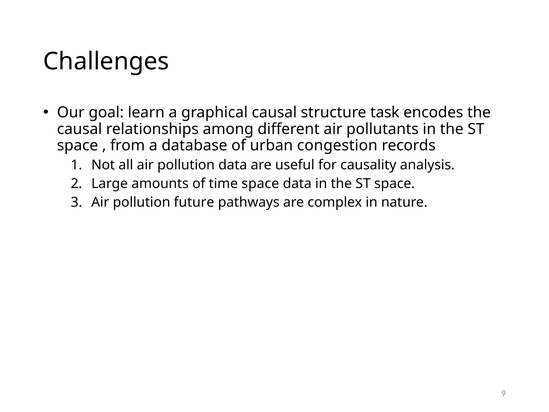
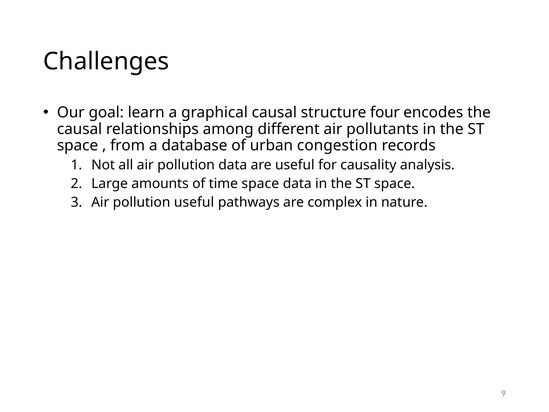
task: task -> four
pollution future: future -> useful
